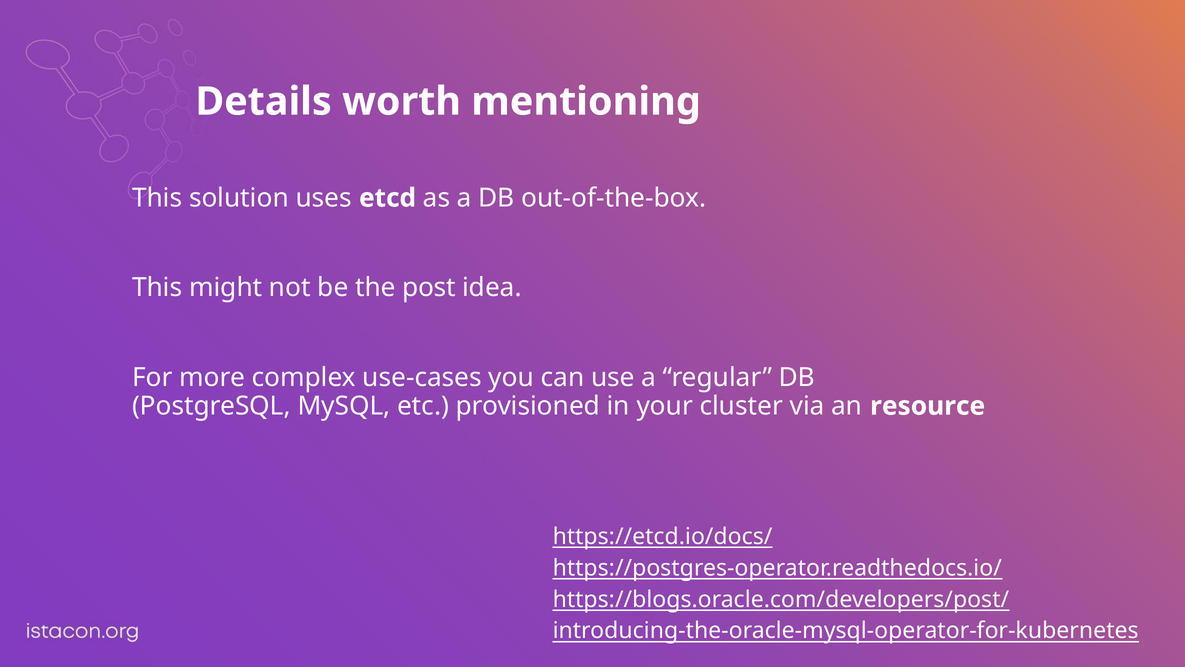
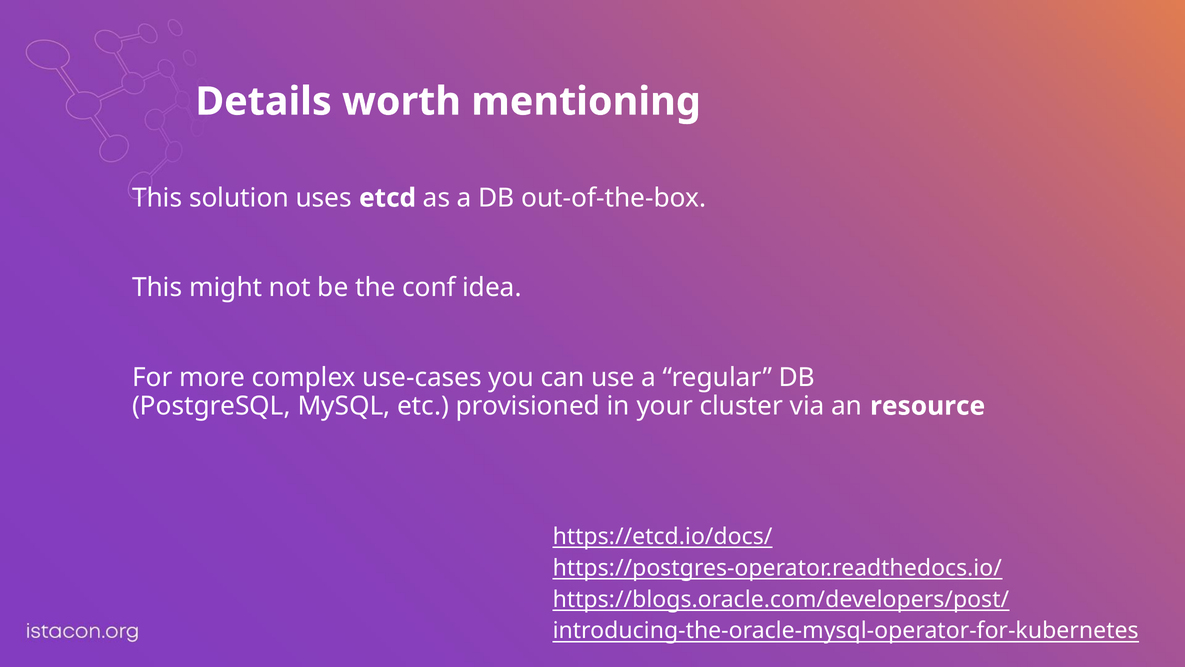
post: post -> conf
